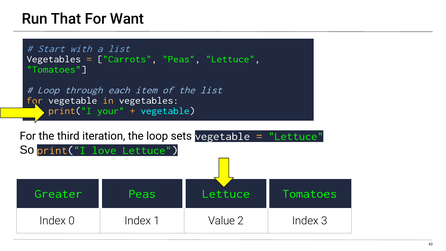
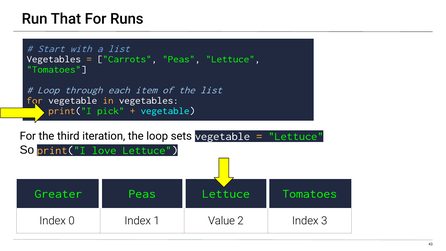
Want: Want -> Runs
your: your -> pick
